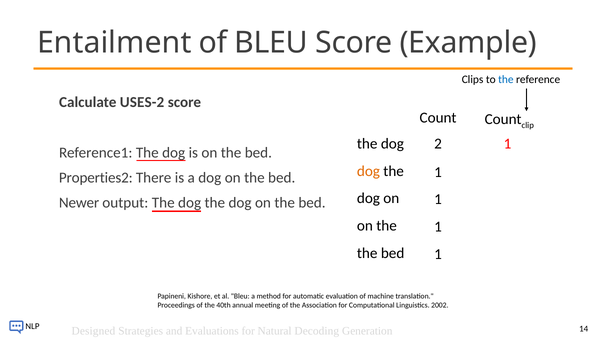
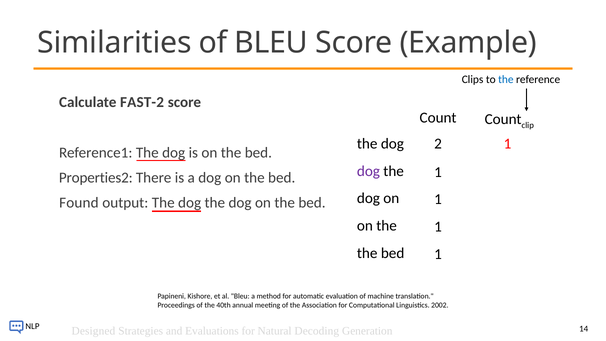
Entailment: Entailment -> Similarities
USES-2: USES-2 -> FAST-2
dog at (368, 171) colour: orange -> purple
Newer: Newer -> Found
